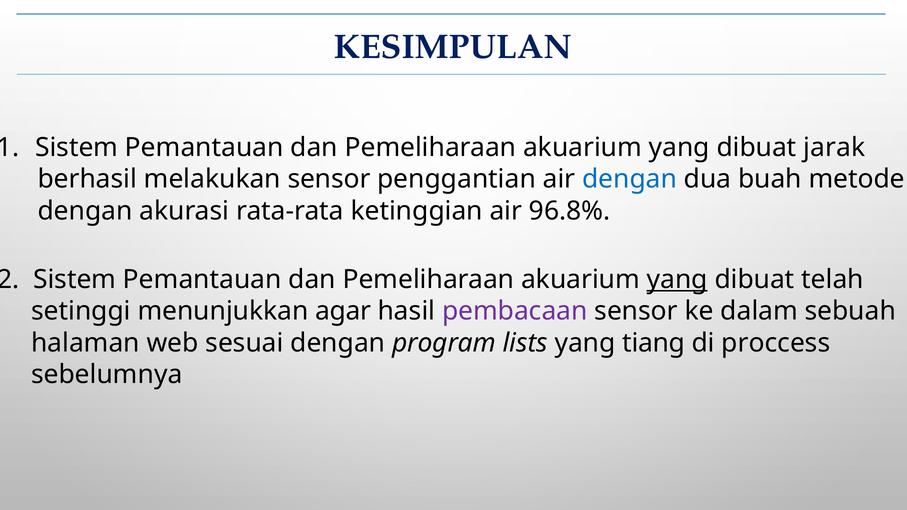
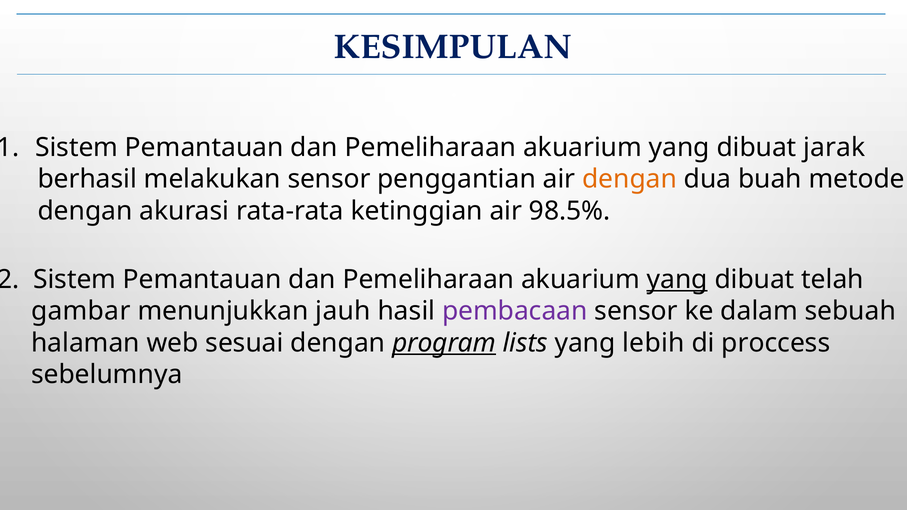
dengan at (630, 179) colour: blue -> orange
96.8%: 96.8% -> 98.5%
setinggi: setinggi -> gambar
agar: agar -> jauh
program underline: none -> present
tiang: tiang -> lebih
